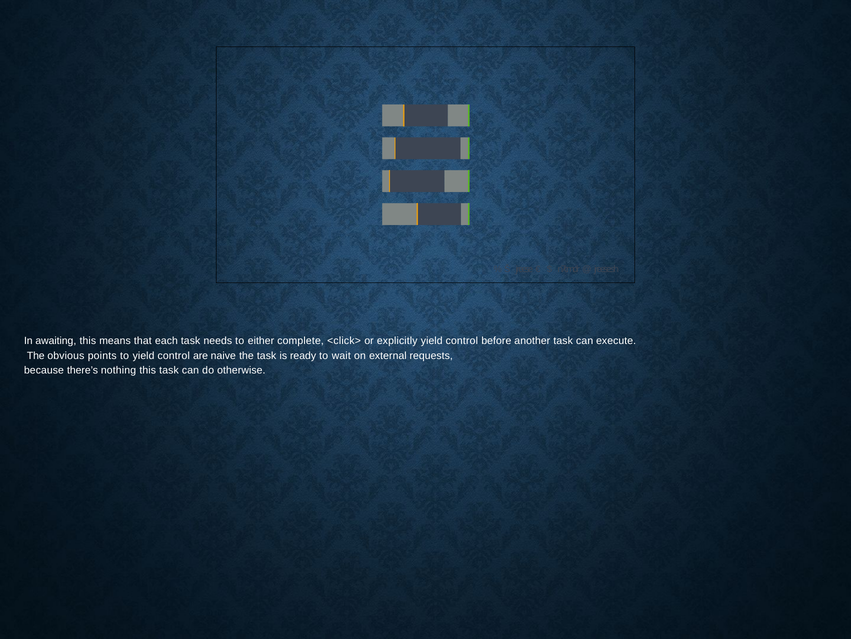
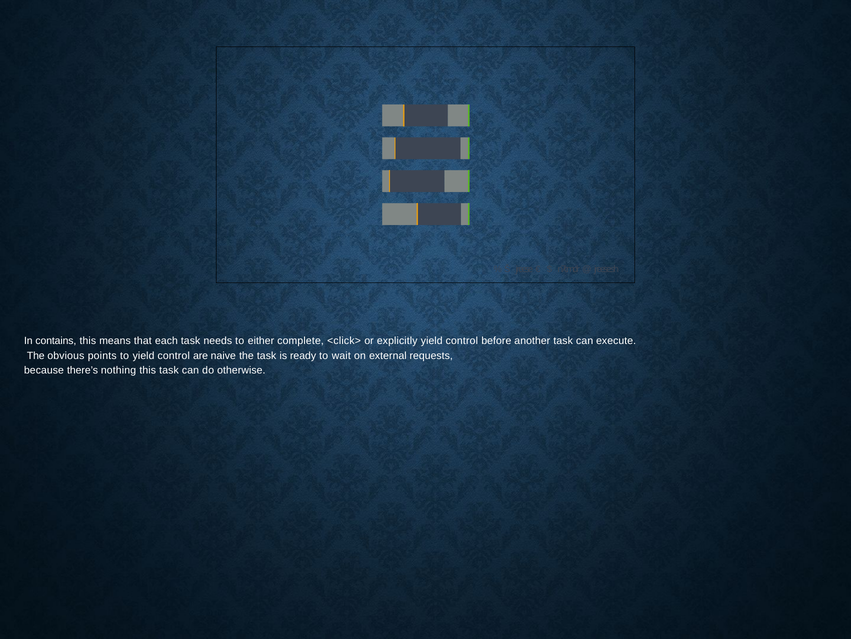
awaiting: awaiting -> contains
